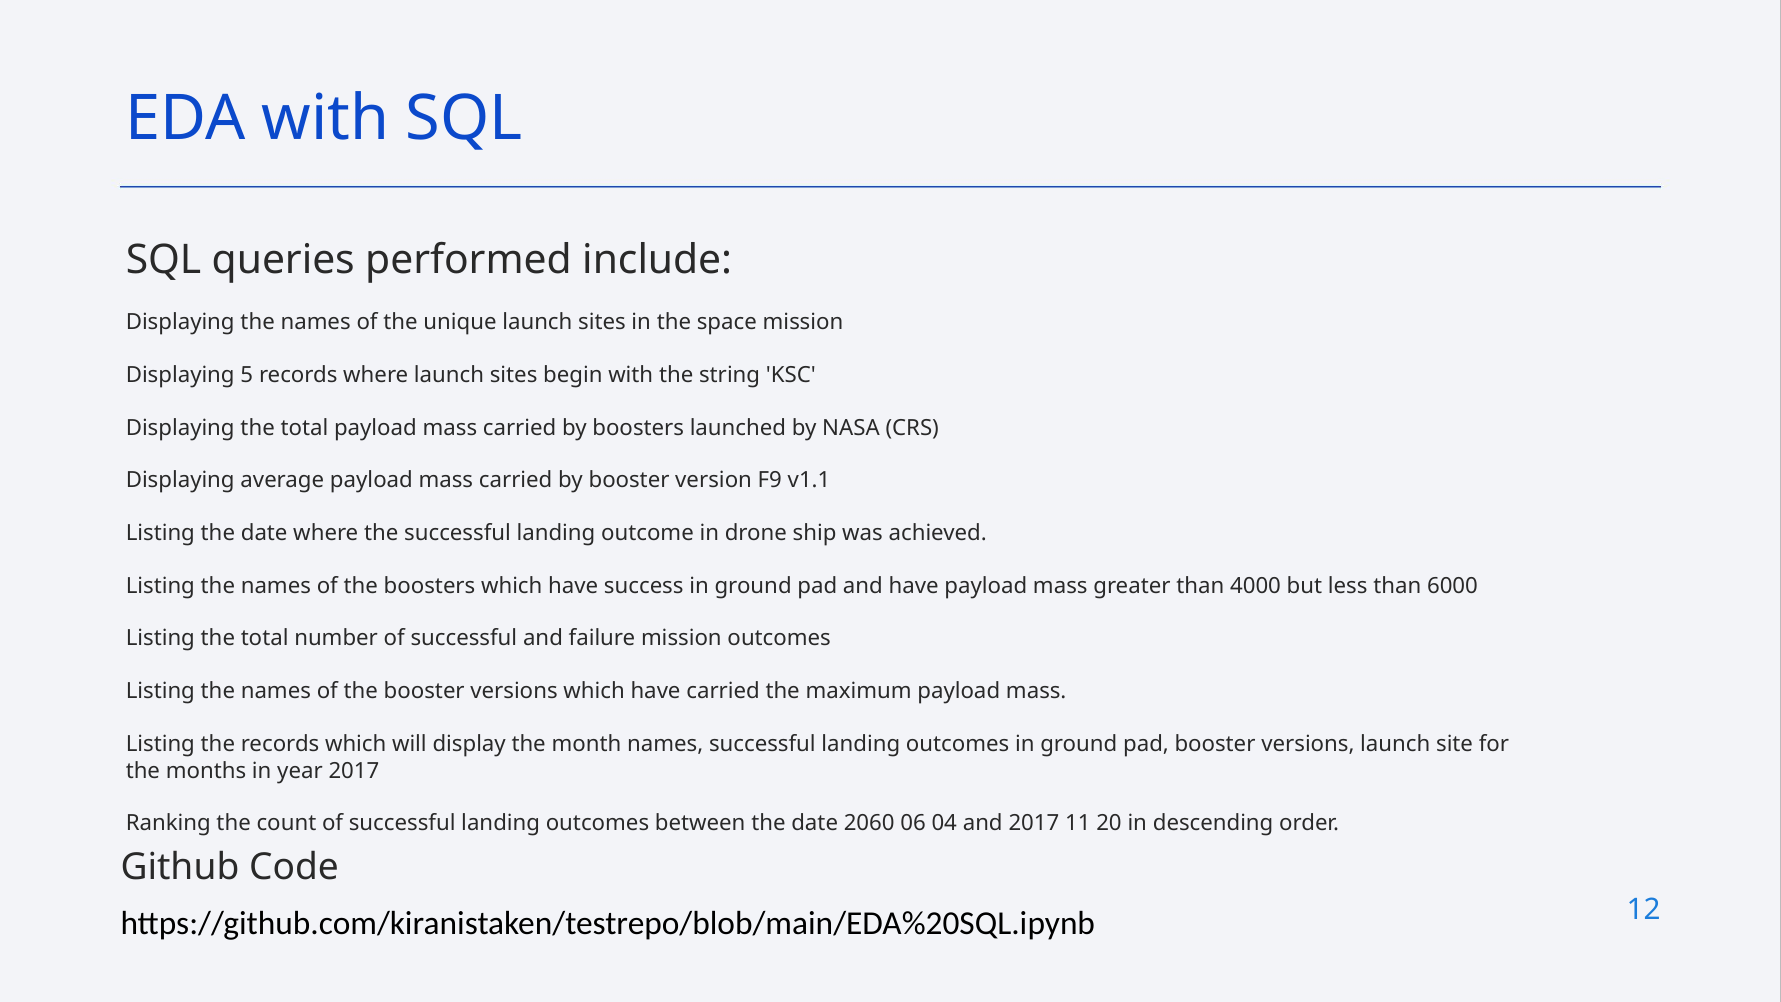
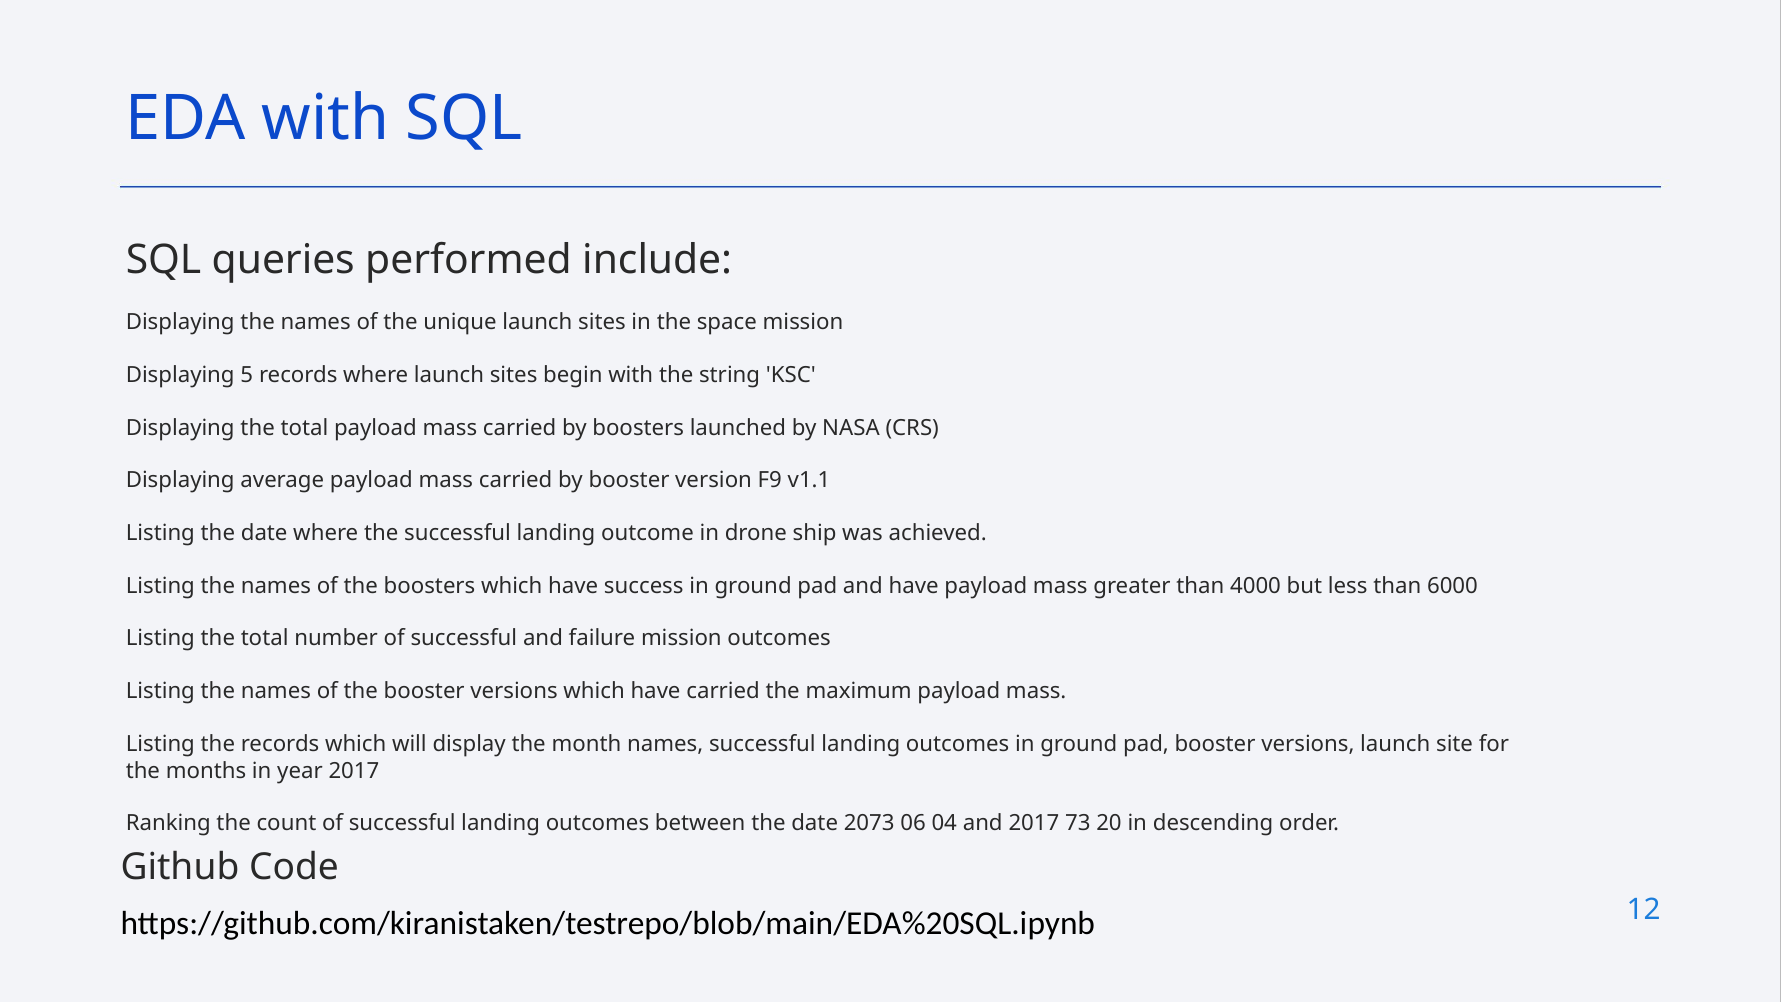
2060: 2060 -> 2073
11: 11 -> 73
